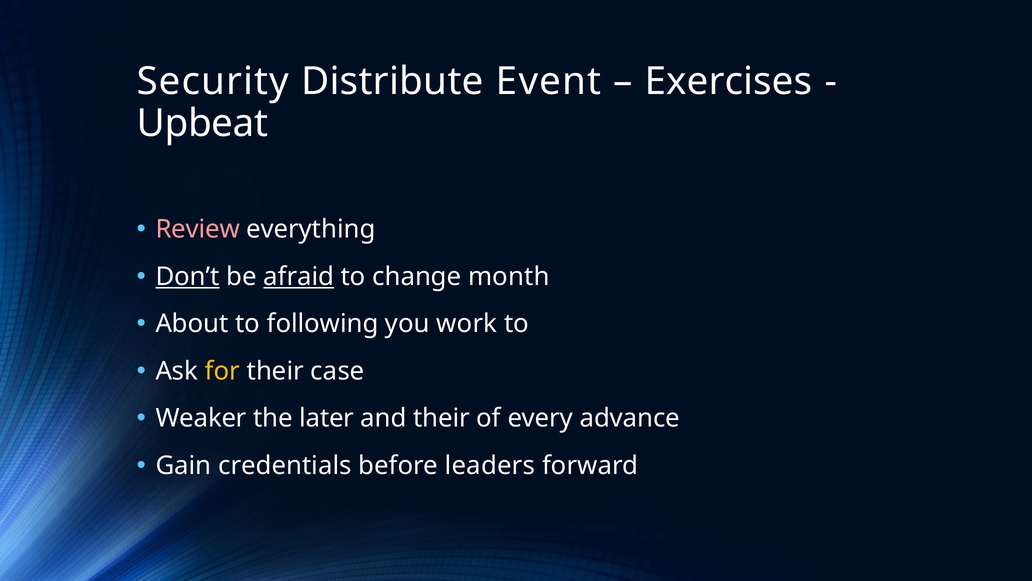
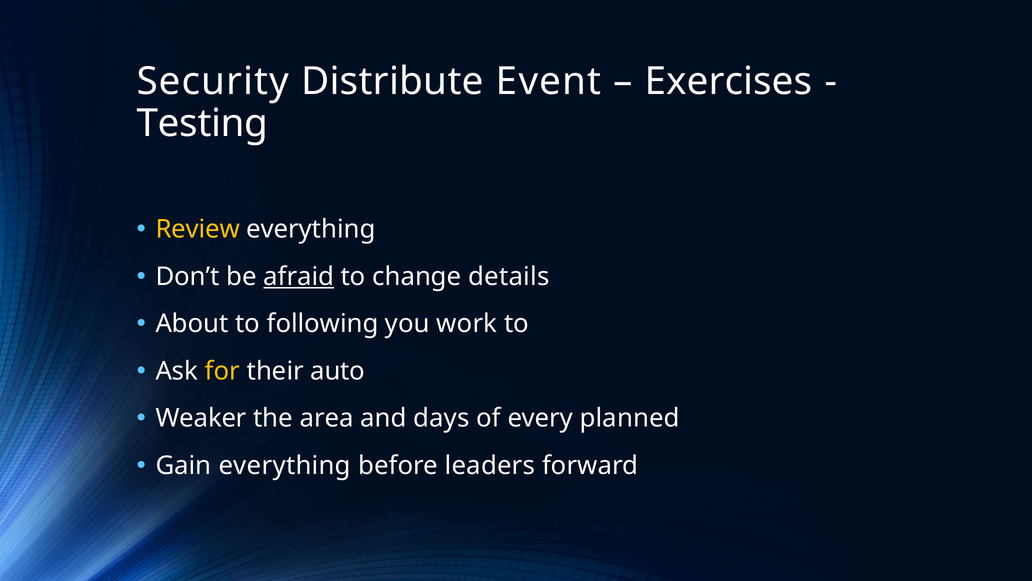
Upbeat: Upbeat -> Testing
Review colour: pink -> yellow
Don’t underline: present -> none
month: month -> details
case: case -> auto
later: later -> area
and their: their -> days
advance: advance -> planned
Gain credentials: credentials -> everything
